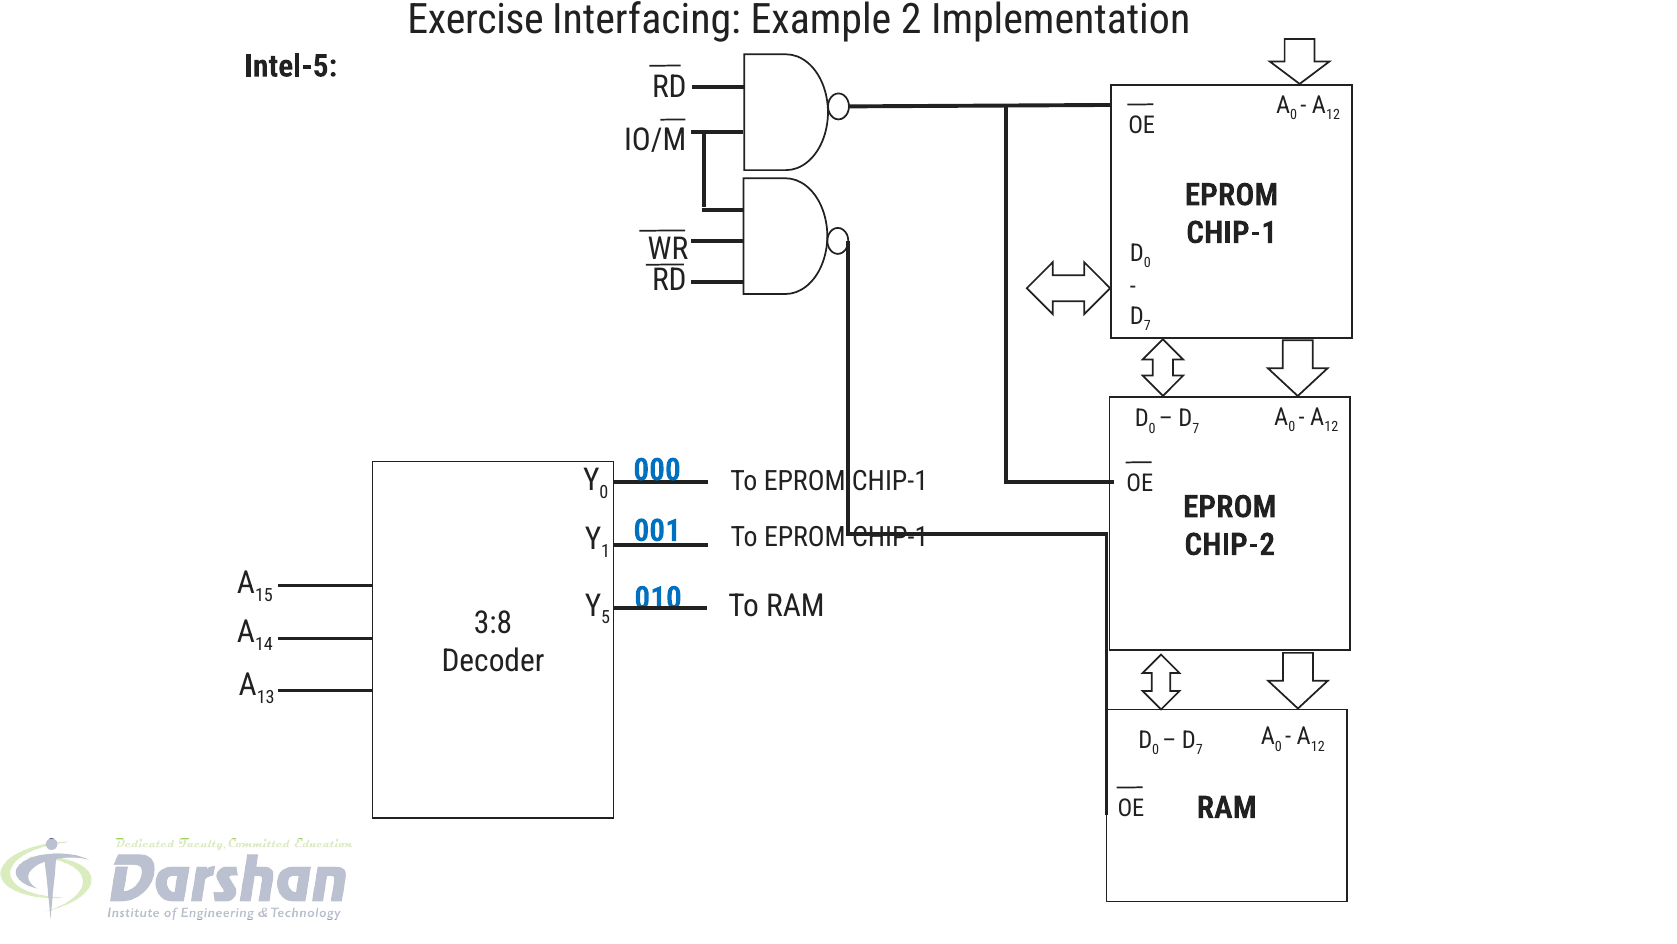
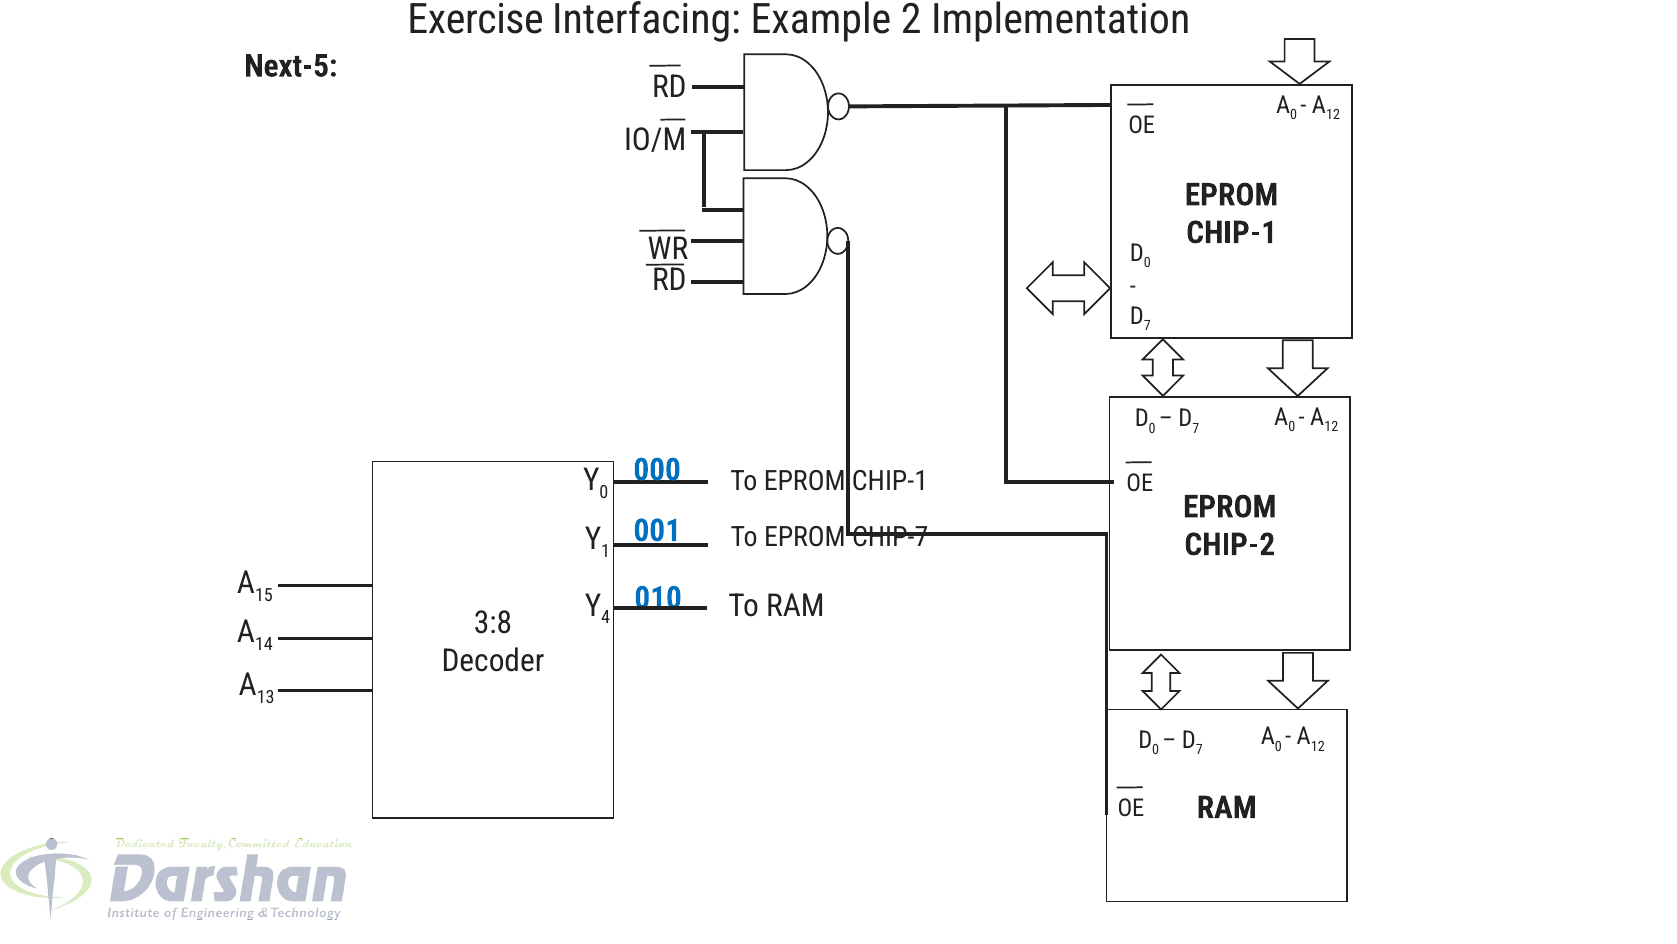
Intel-5: Intel-5 -> Next-5
CHIP-1 at (890, 536): CHIP-1 -> CHIP-7
5: 5 -> 4
